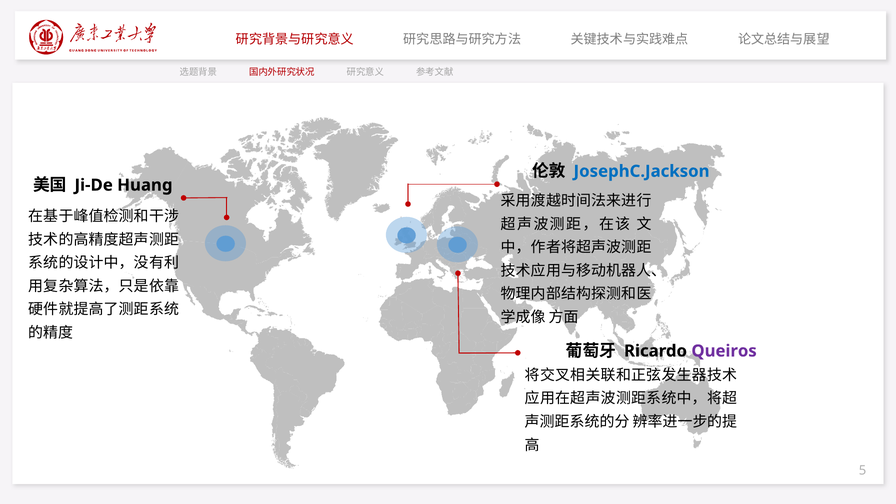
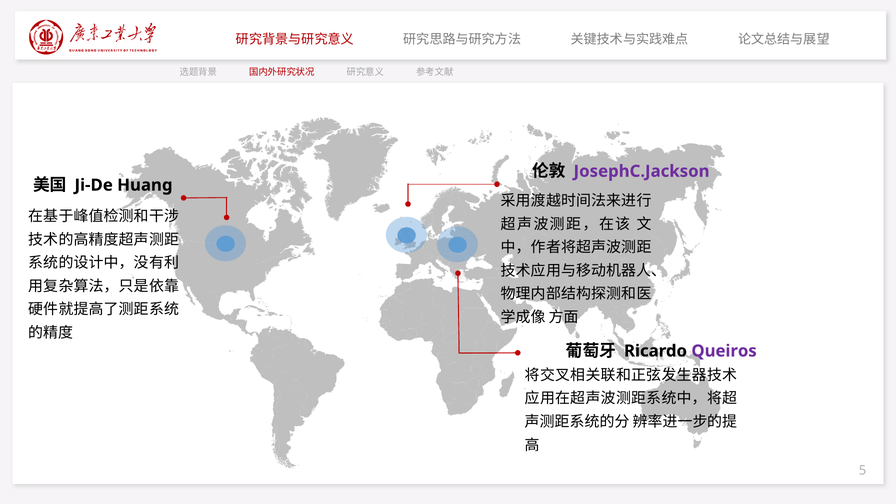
JosephC.Jackson colour: blue -> purple
